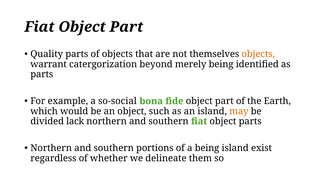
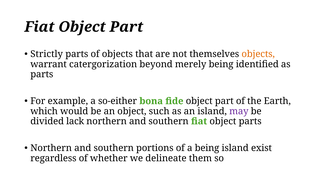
Quality: Quality -> Strictly
so-social: so-social -> so-either
may colour: orange -> purple
